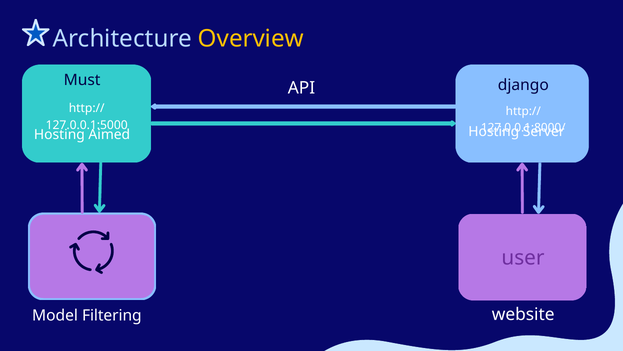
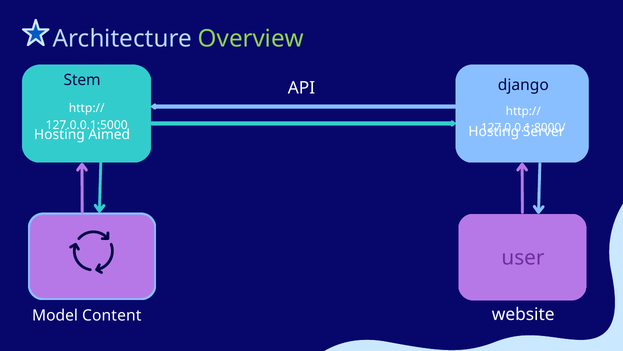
Overview colour: yellow -> light green
Must: Must -> Stem
Filtering: Filtering -> Content
